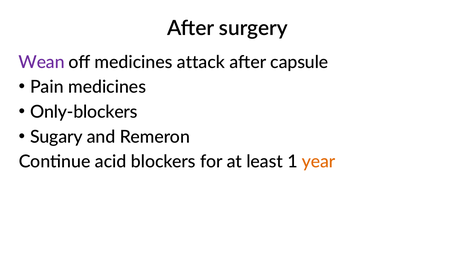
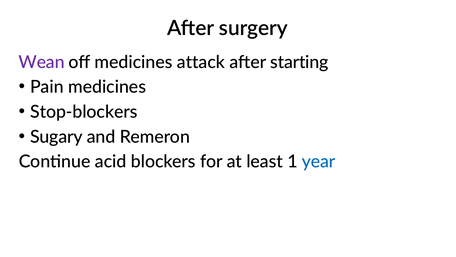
capsule: capsule -> starting
Only-blockers: Only-blockers -> Stop-blockers
year colour: orange -> blue
